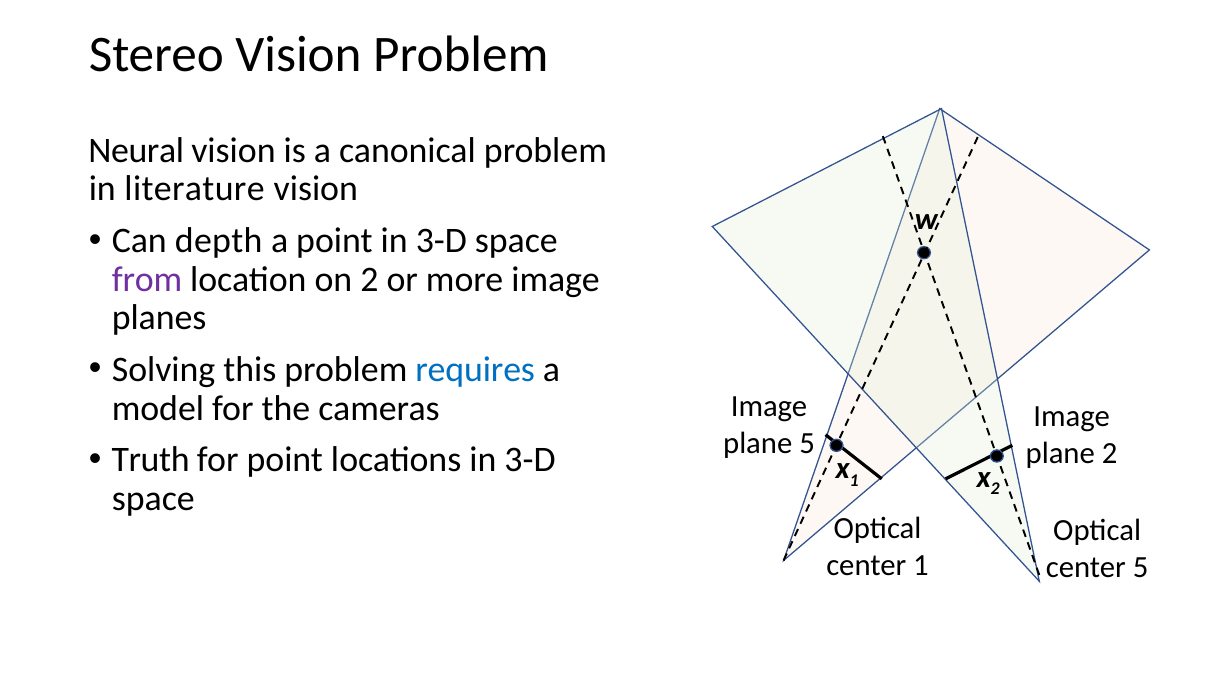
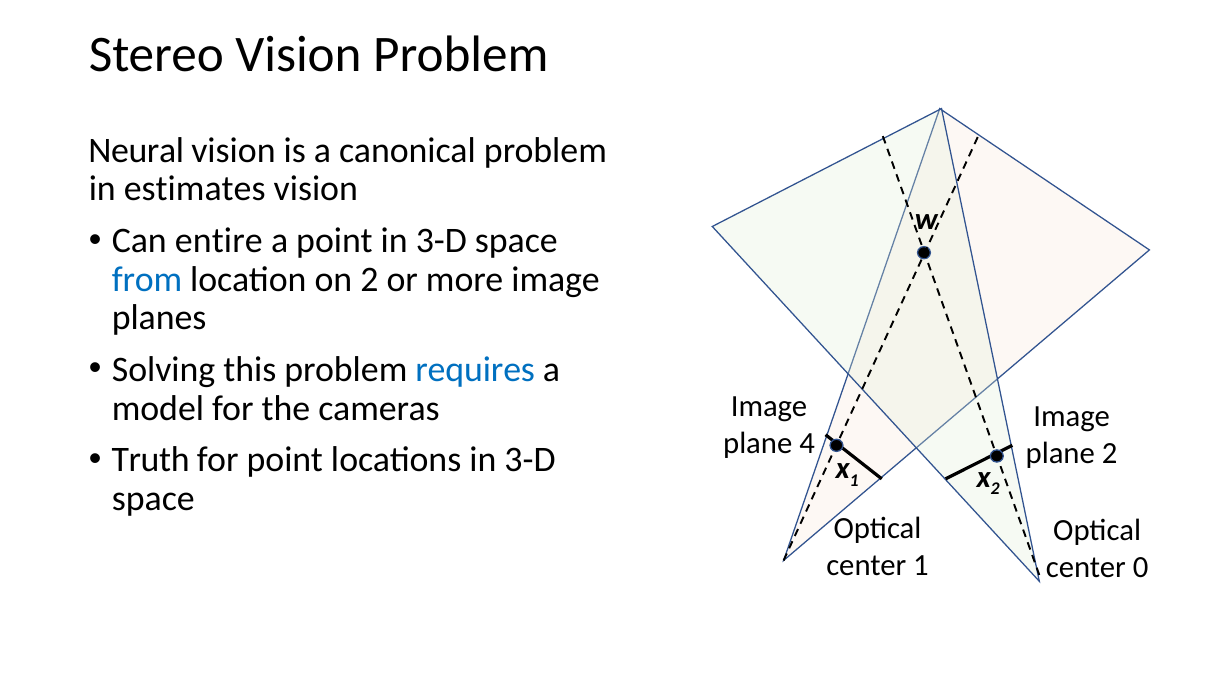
literature: literature -> estimates
depth: depth -> entire
from colour: purple -> blue
plane 5: 5 -> 4
center 5: 5 -> 0
